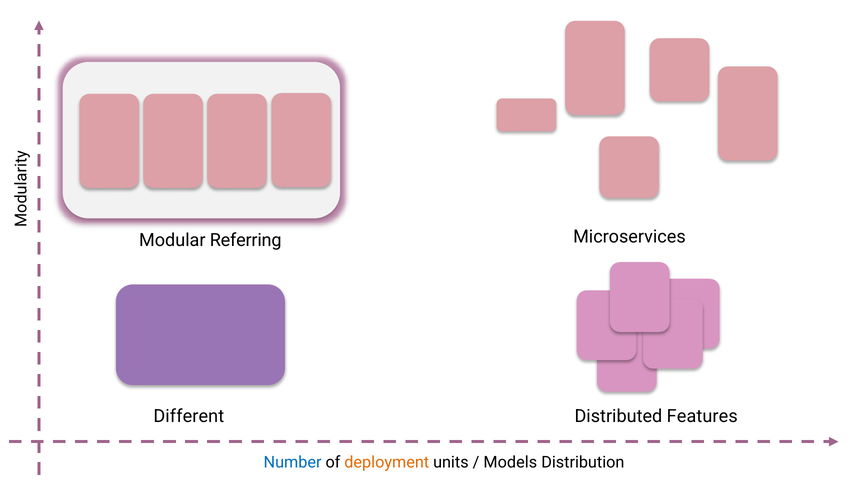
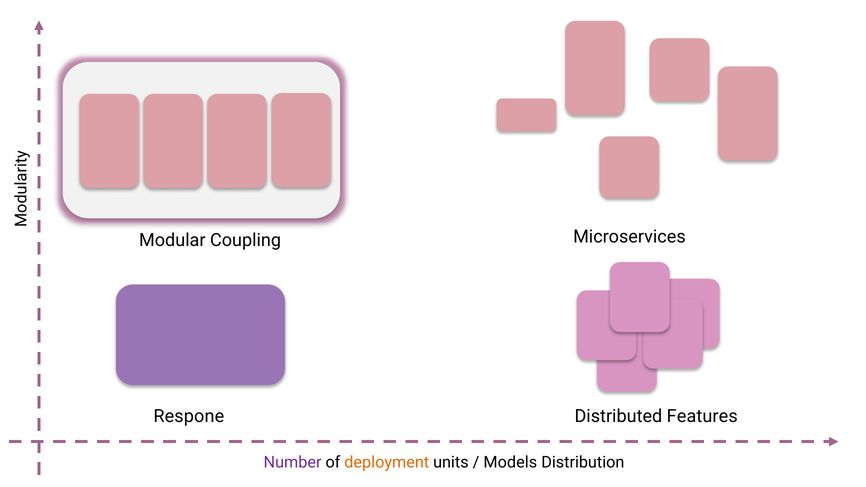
Referring: Referring -> Coupling
Different: Different -> Respone
Number colour: blue -> purple
